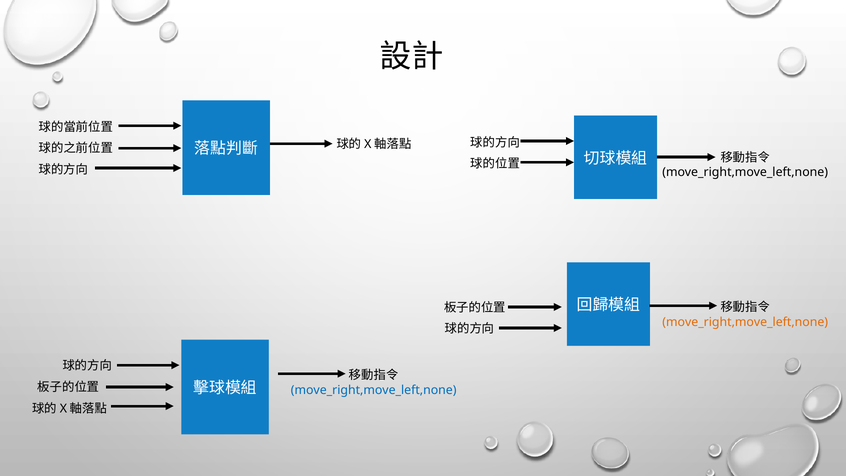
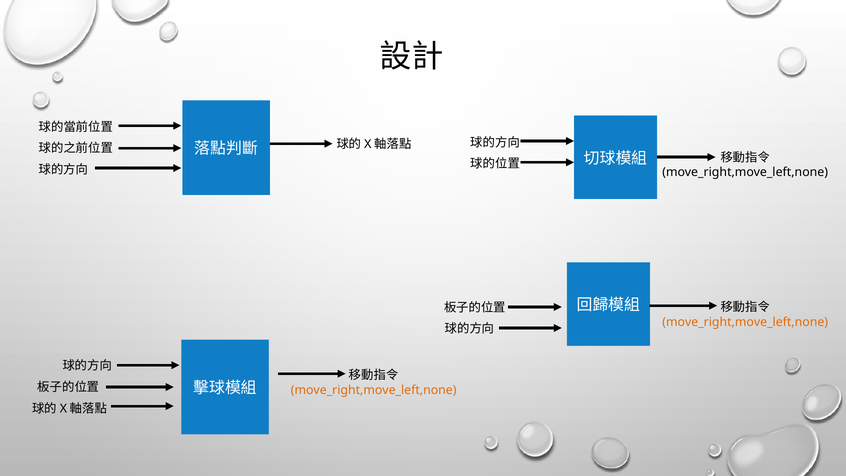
move_right,move_left,none at (374, 390) colour: blue -> orange
